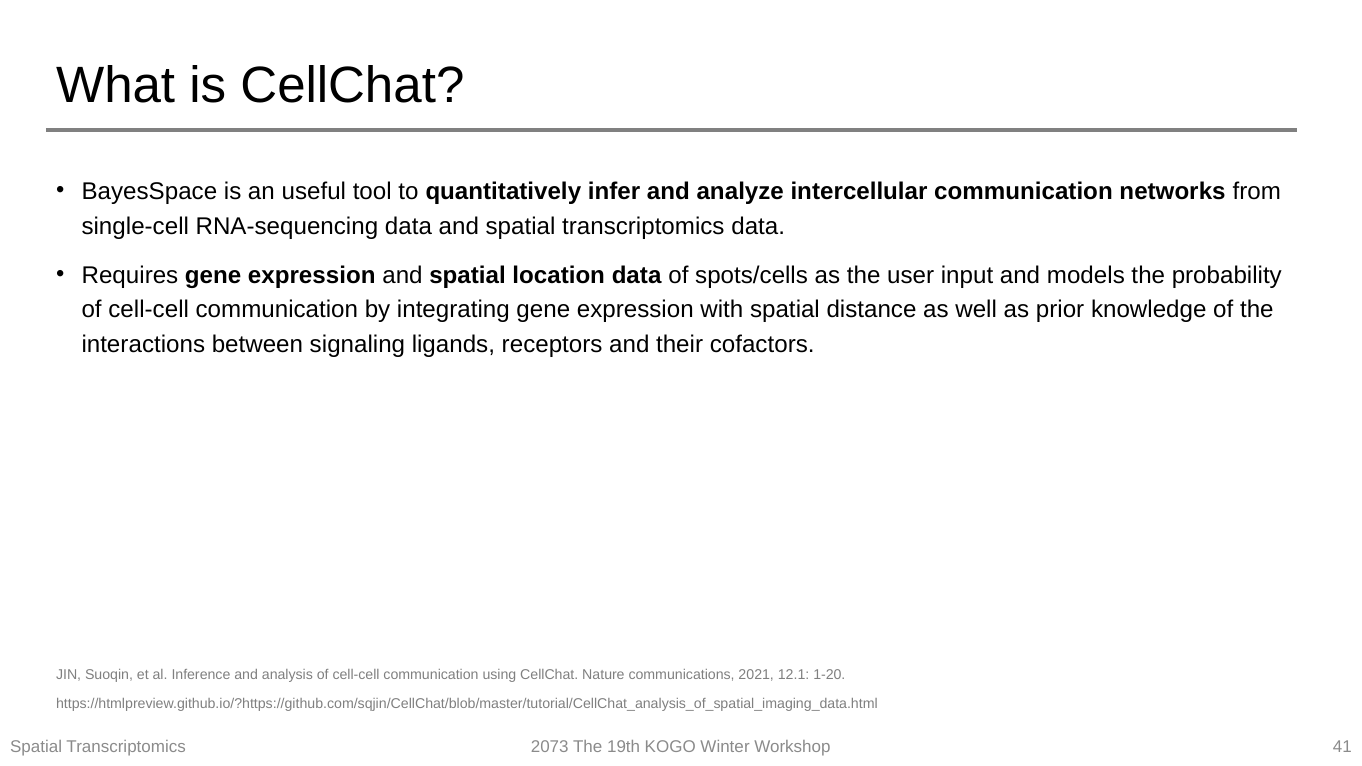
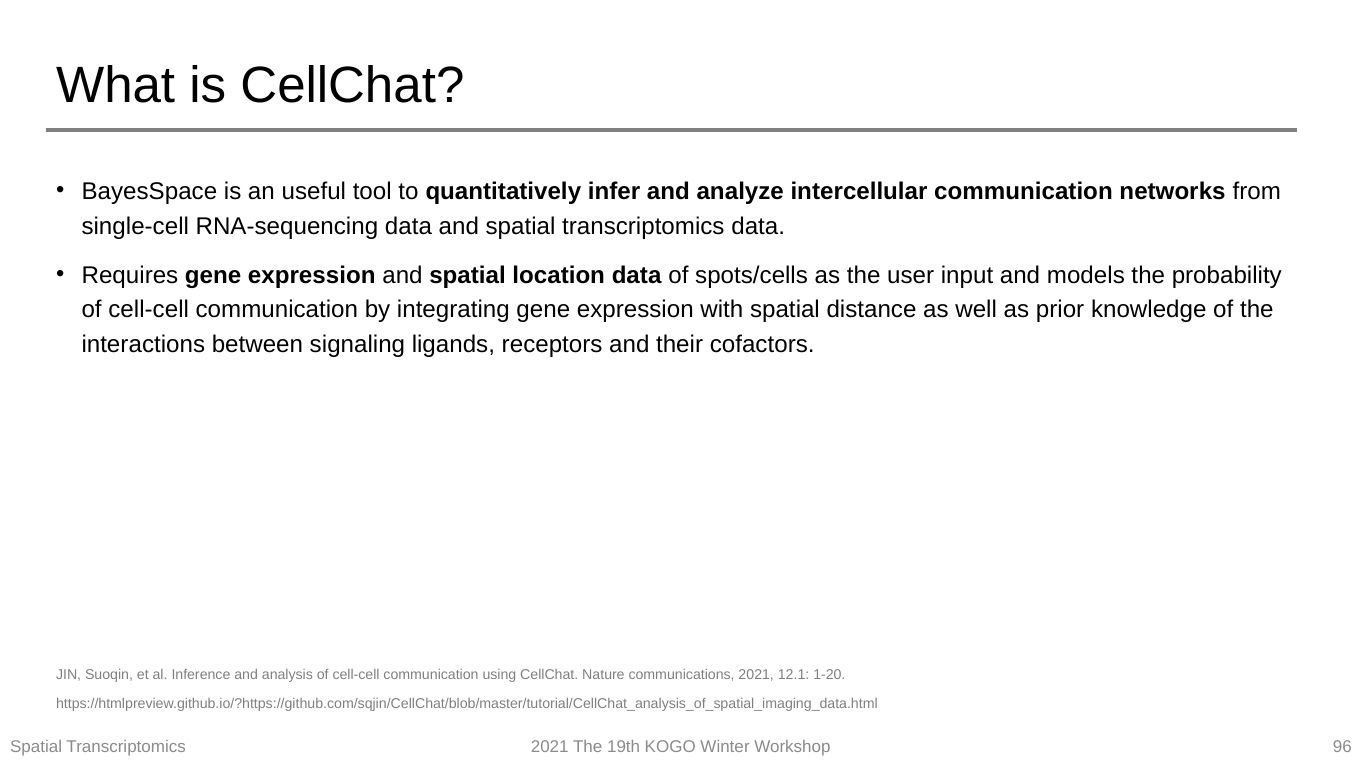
2073 at (550, 747): 2073 -> 2021
41: 41 -> 96
